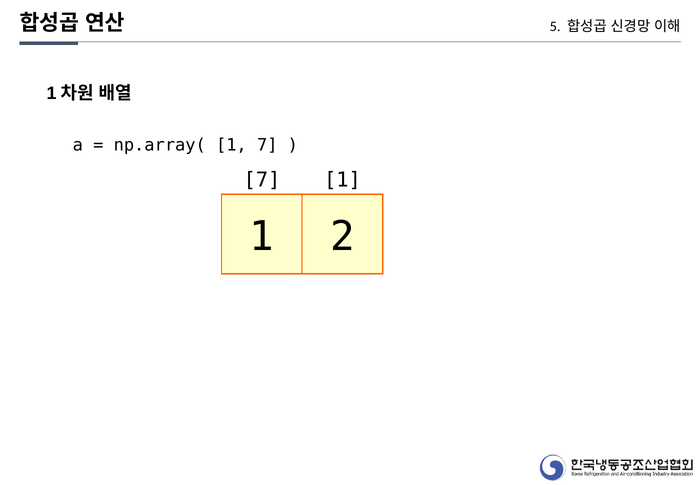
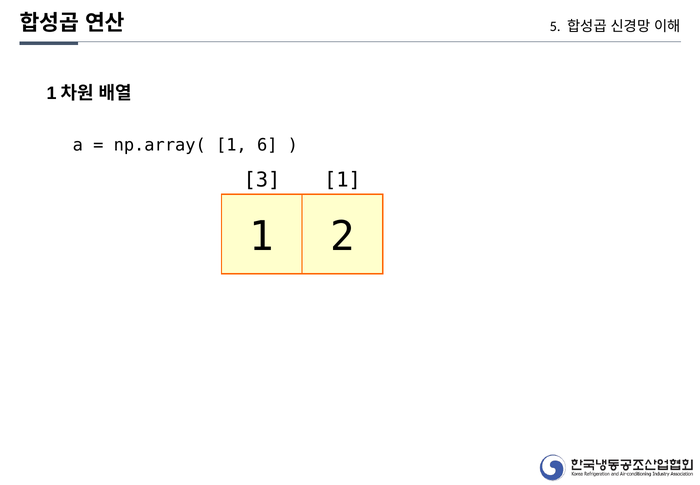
1 7: 7 -> 6
7 at (262, 180): 7 -> 3
